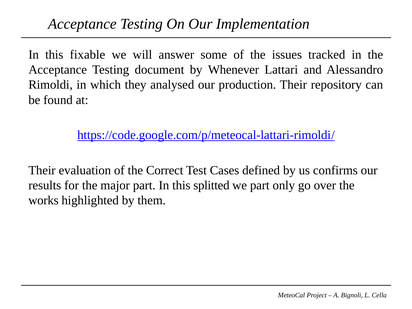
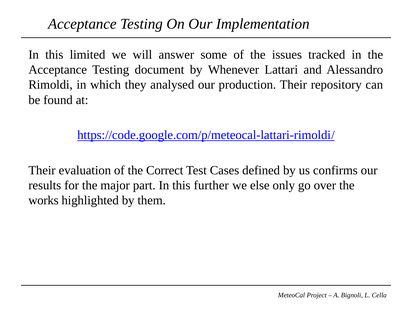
fixable: fixable -> limited
splitted: splitted -> further
we part: part -> else
